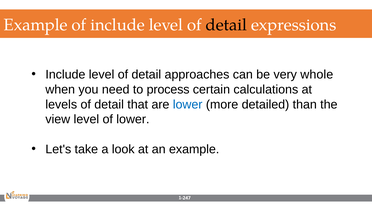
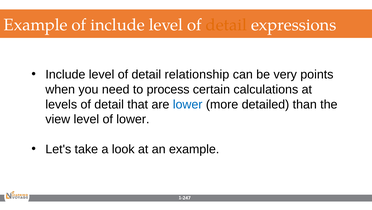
detail at (226, 25) colour: black -> orange
approaches: approaches -> relationship
whole: whole -> points
